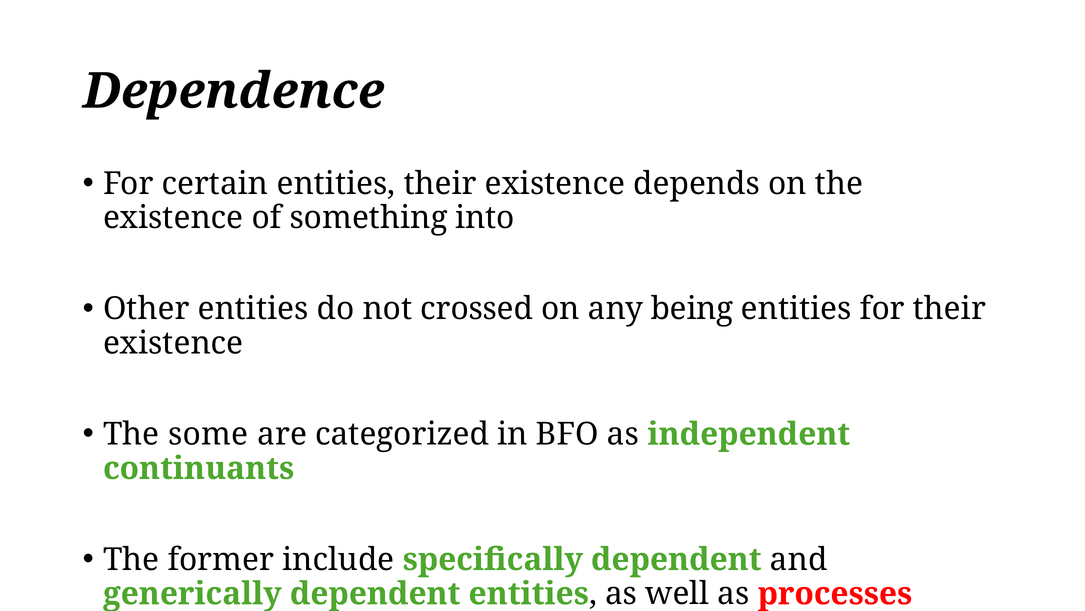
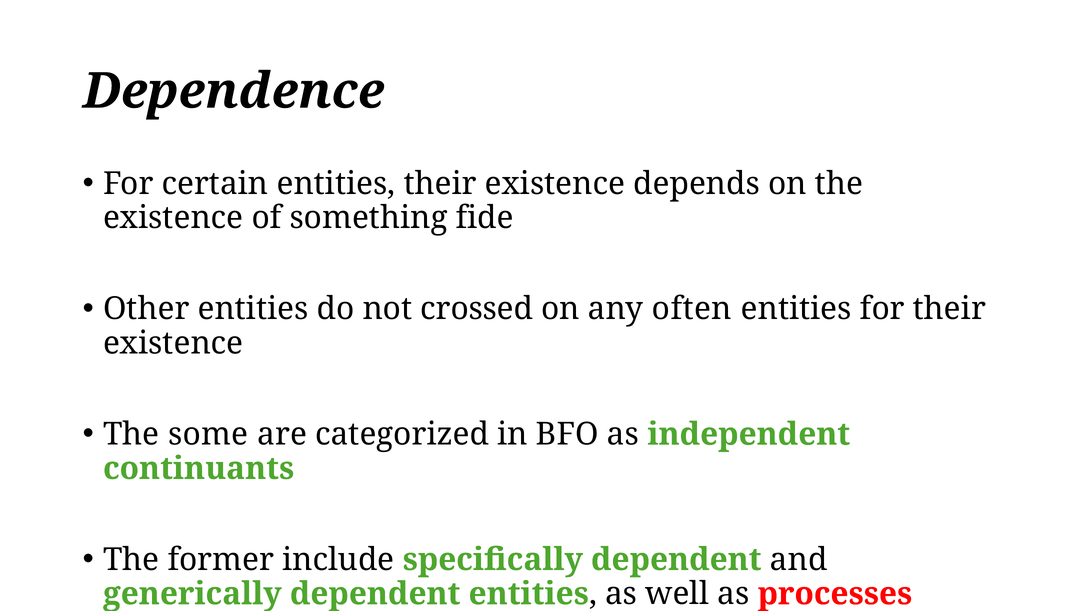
into: into -> fide
being: being -> often
